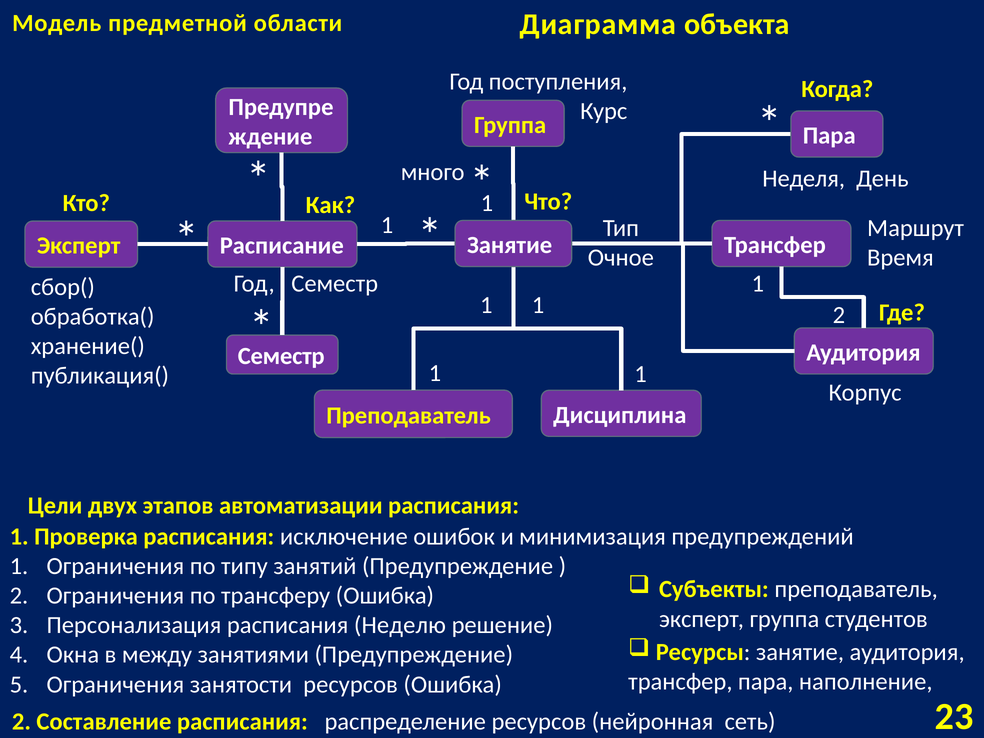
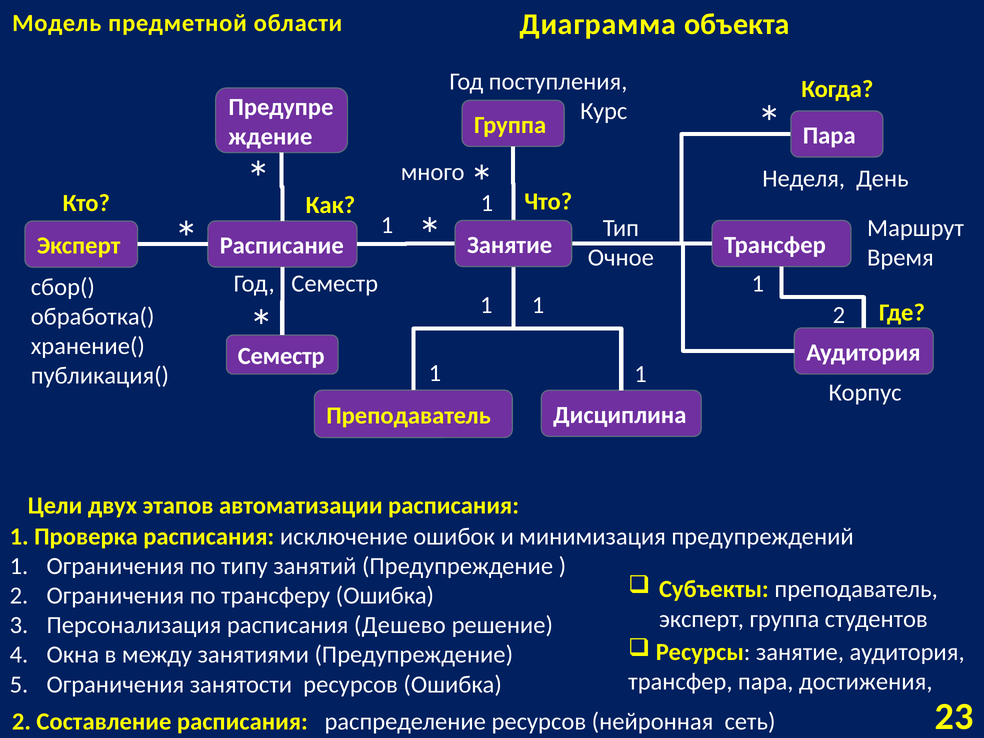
Неделю: Неделю -> Дешево
наполнение: наполнение -> достижения
